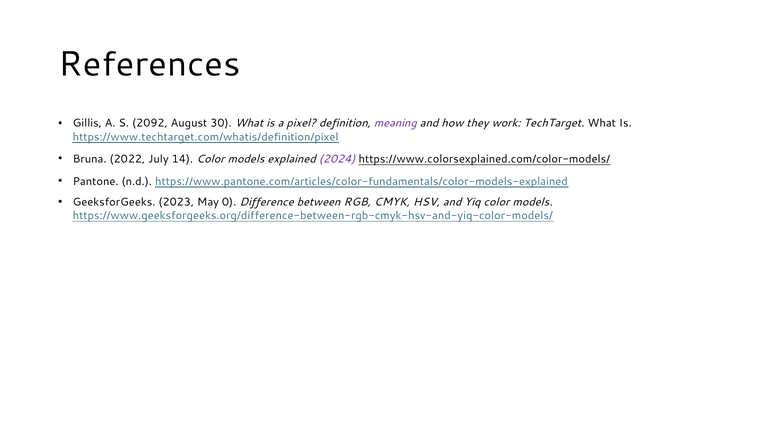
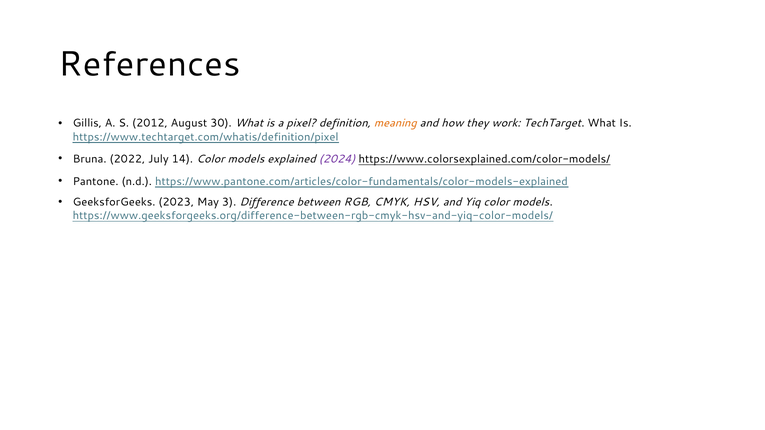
2092: 2092 -> 2012
meaning colour: purple -> orange
0: 0 -> 3
